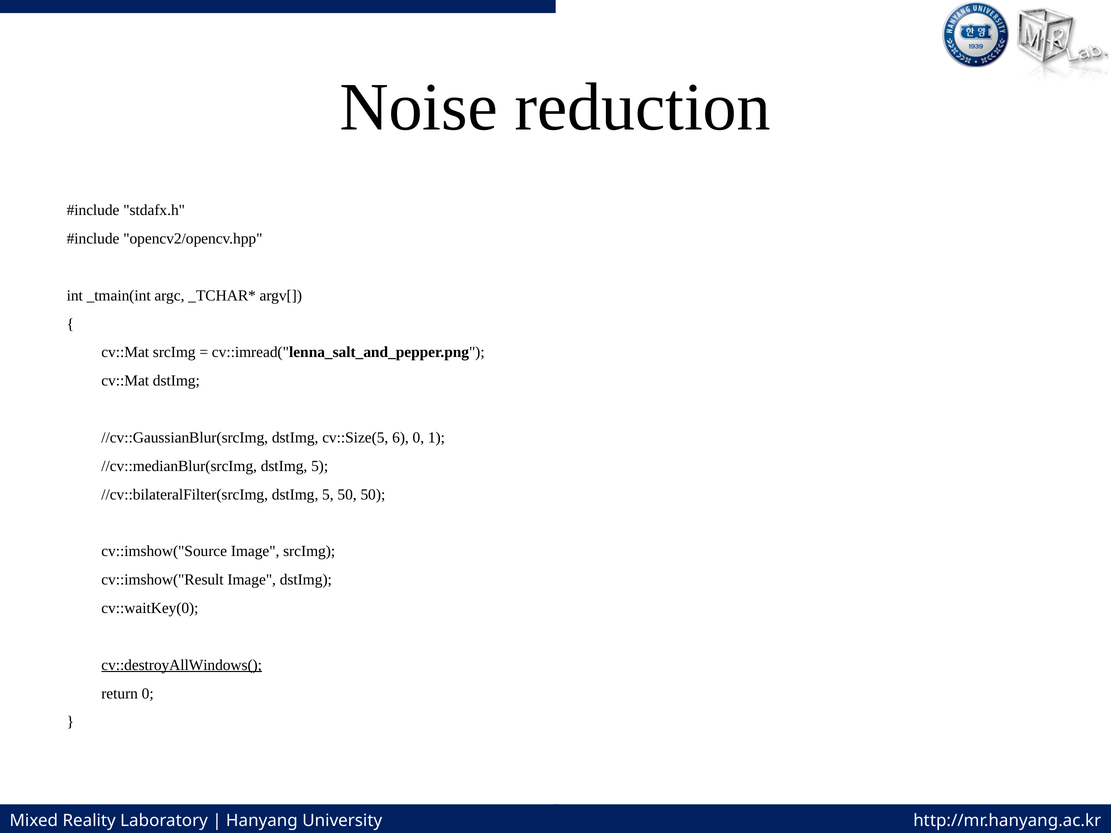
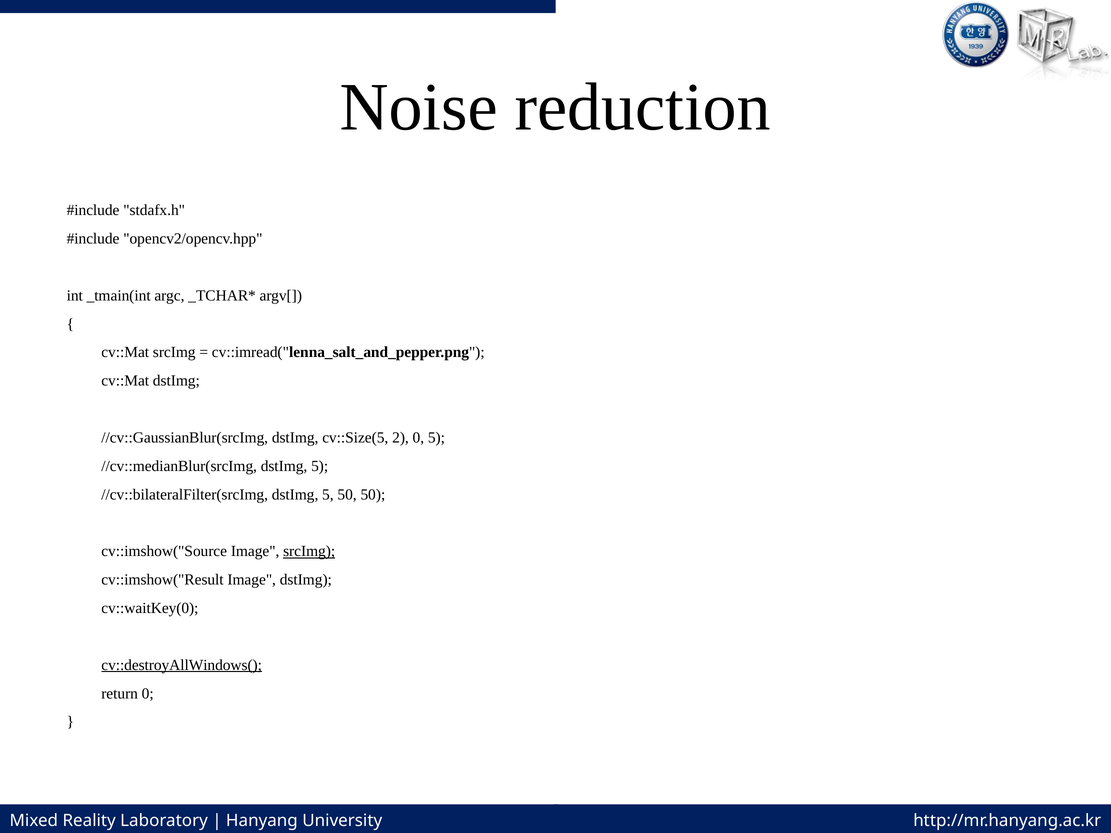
6: 6 -> 2
0 1: 1 -> 5
srcImg at (309, 551) underline: none -> present
